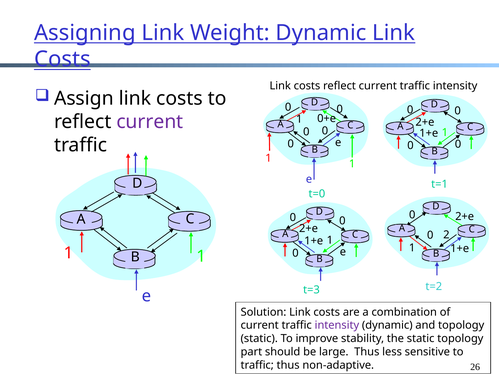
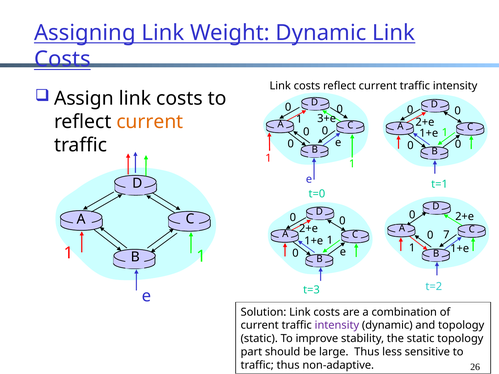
0+e: 0+e -> 3+e
current at (150, 122) colour: purple -> orange
2: 2 -> 7
